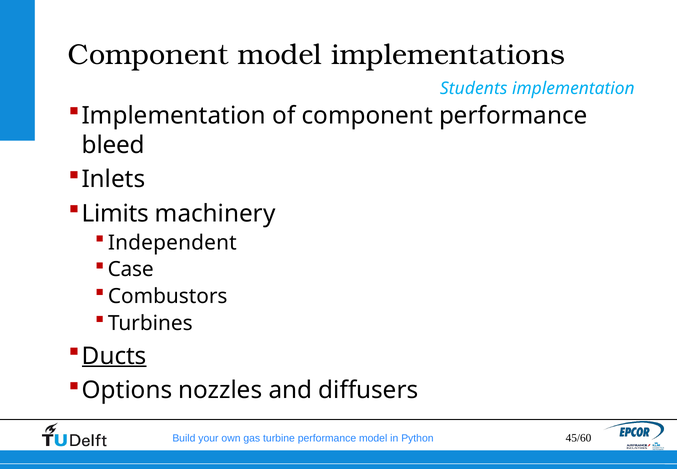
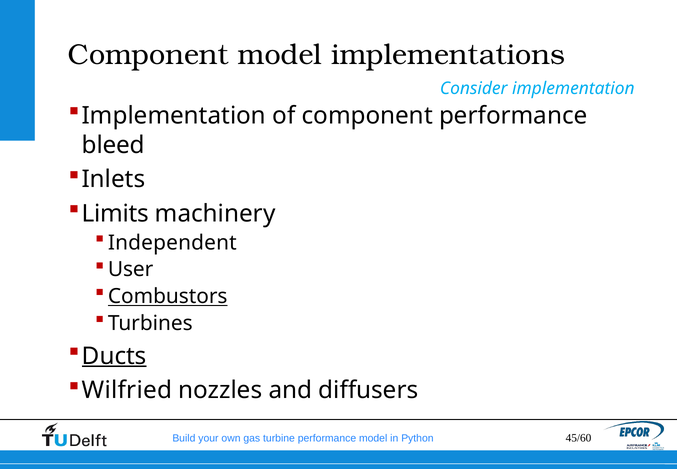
Students: Students -> Consider
Case: Case -> User
Combustors underline: none -> present
Options: Options -> Wilfried
